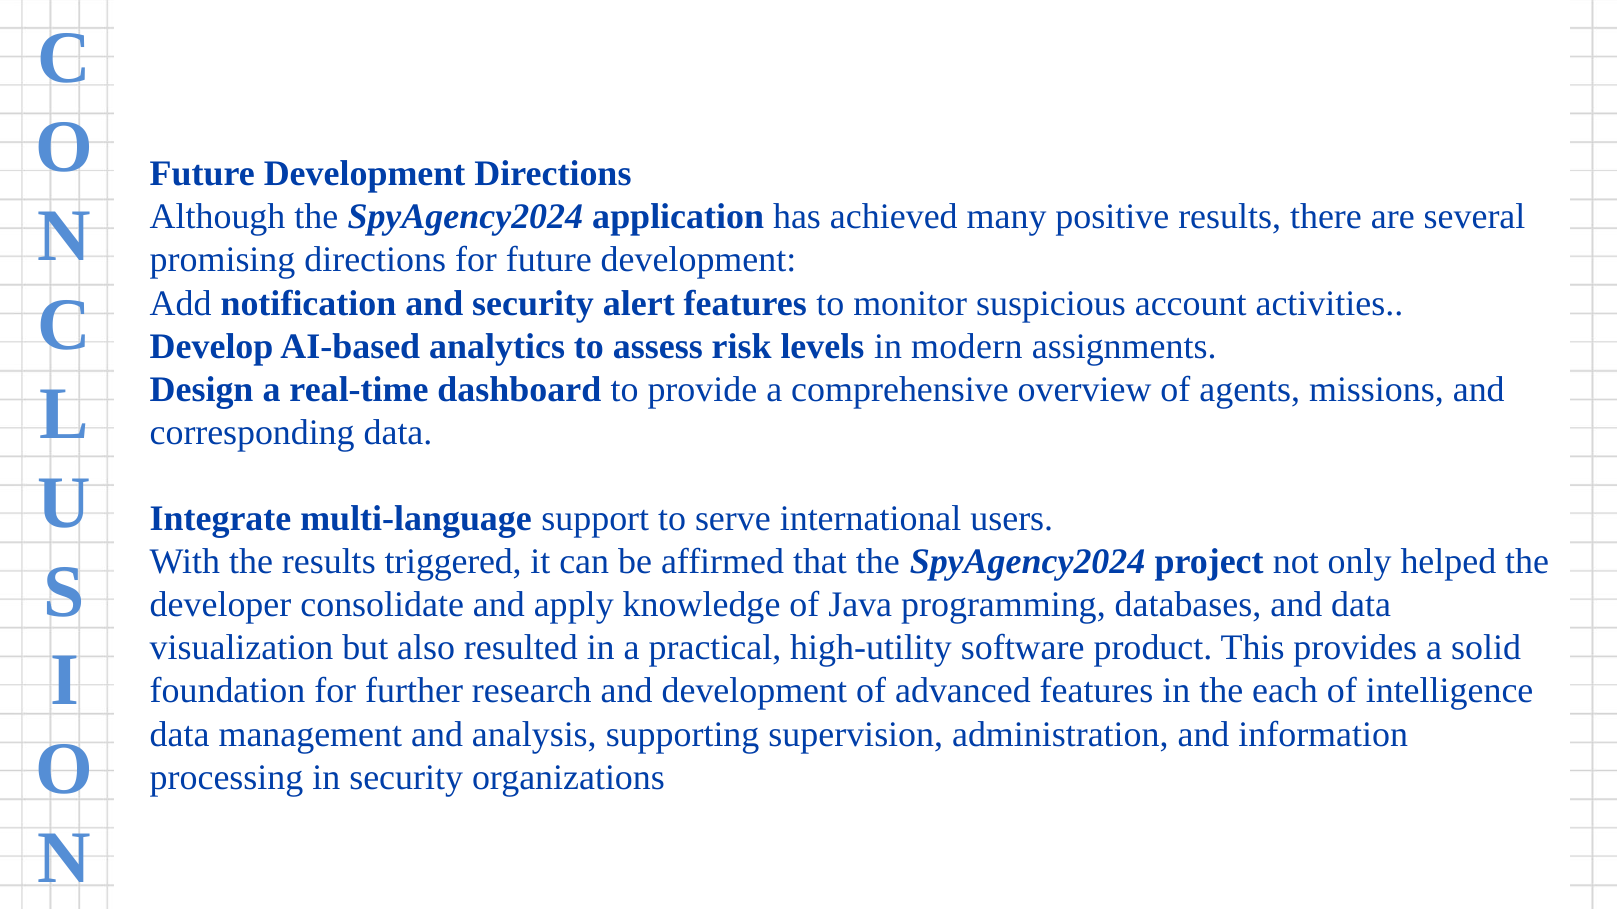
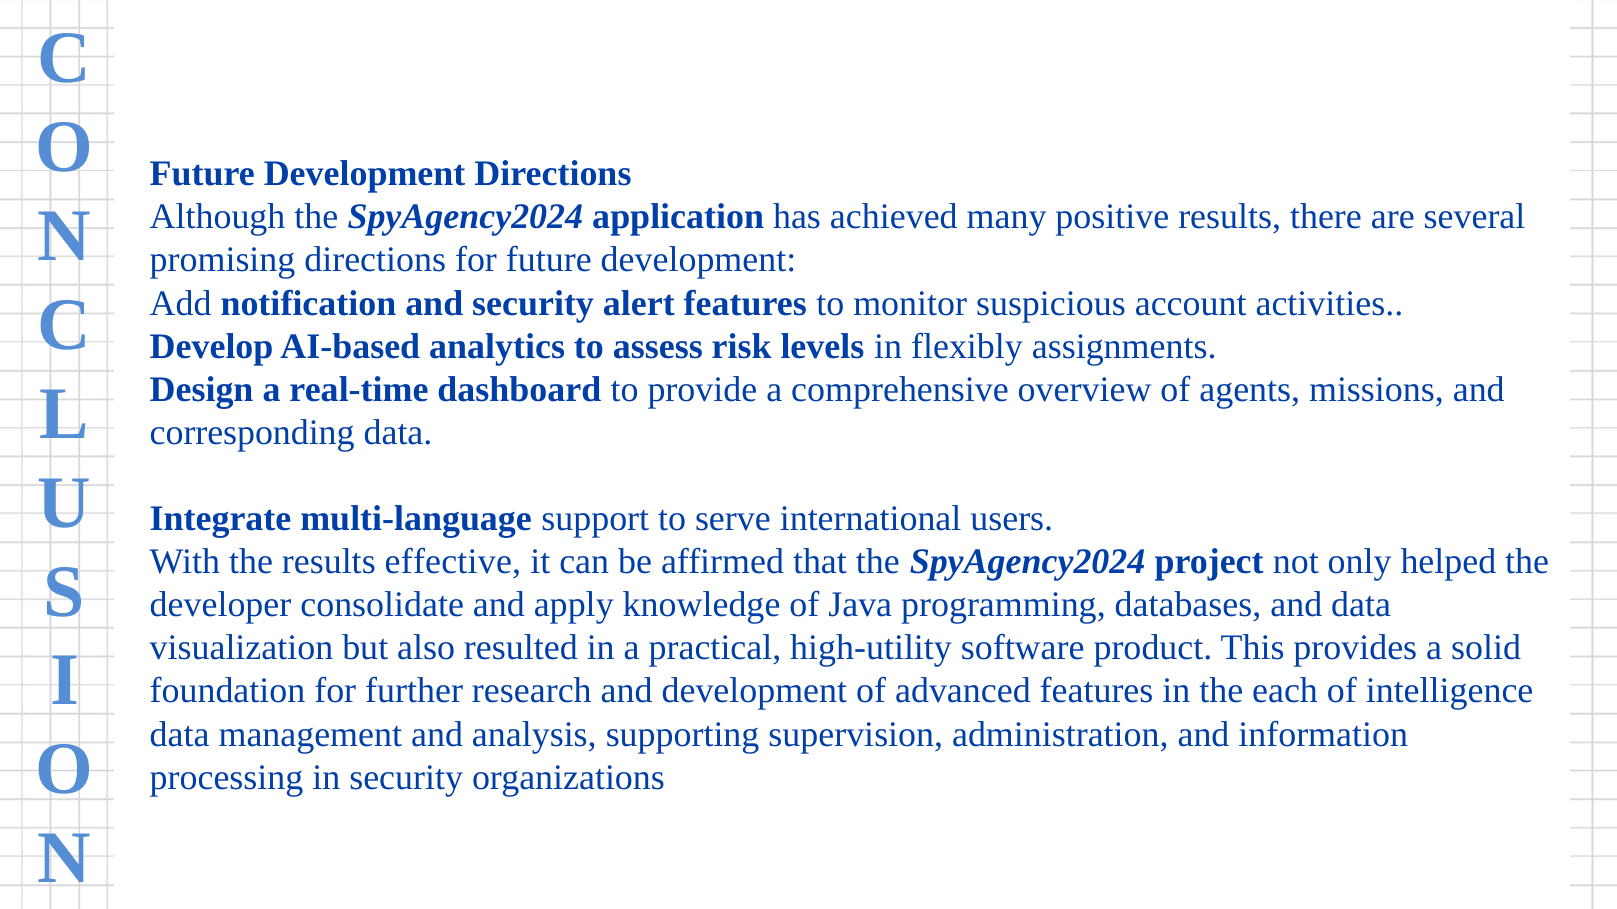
modern: modern -> flexibly
triggered: triggered -> effective
